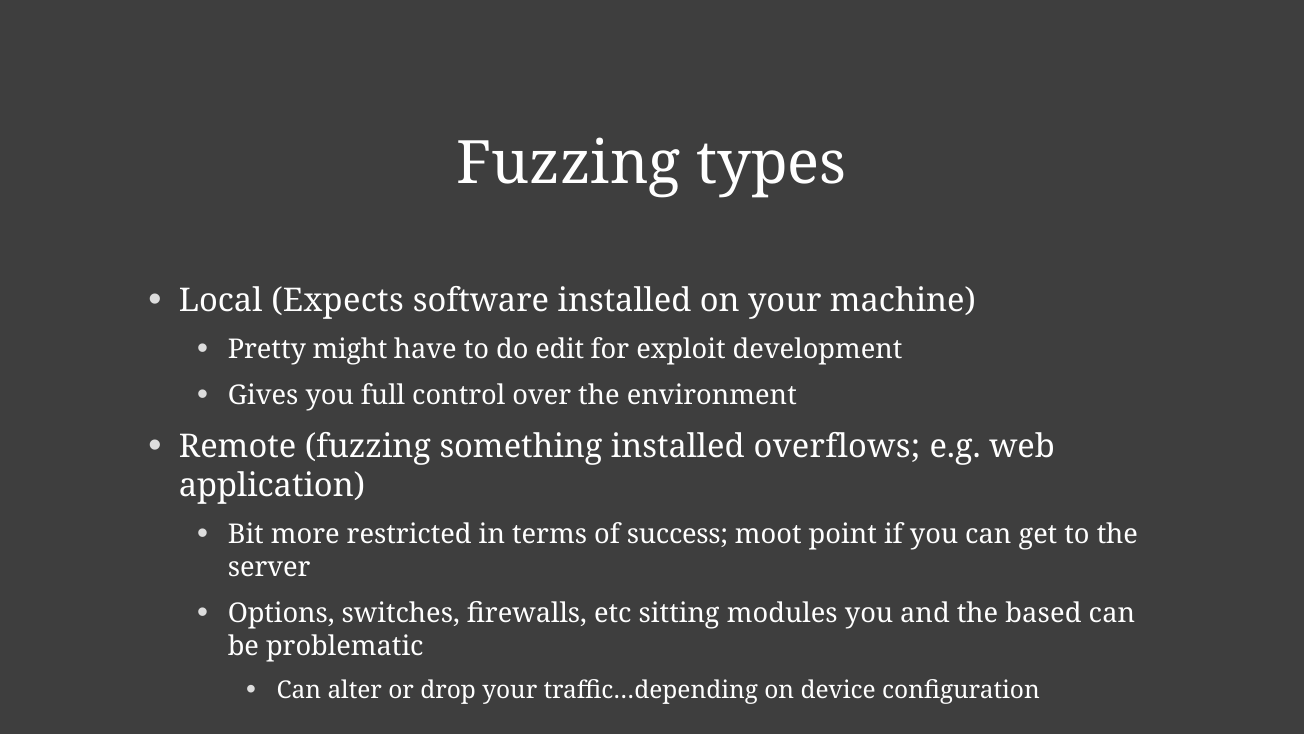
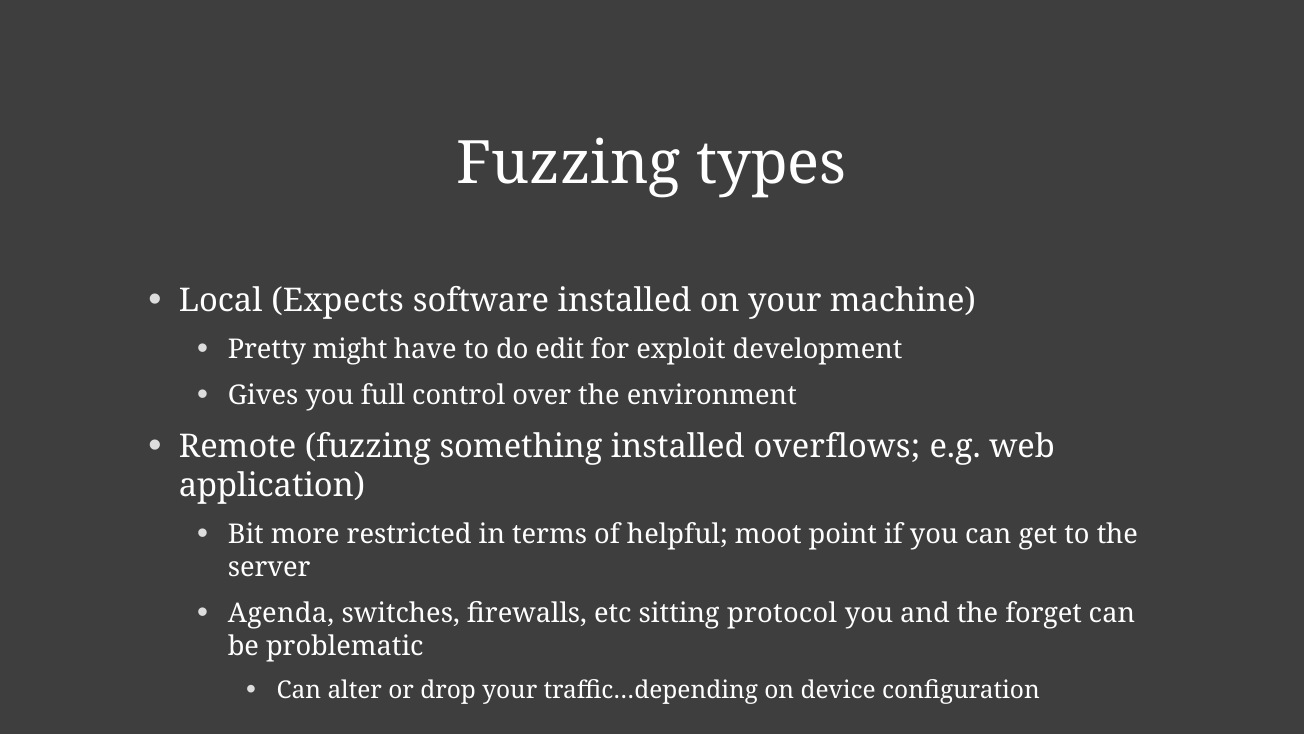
success: success -> helpful
Options: Options -> Agenda
modules: modules -> protocol
based: based -> forget
